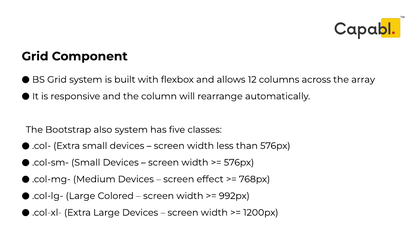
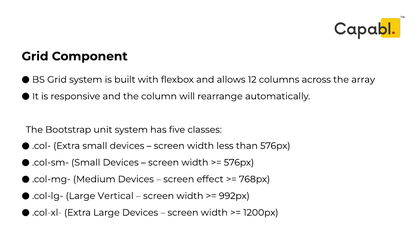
also: also -> unit
Colored: Colored -> Vertical
